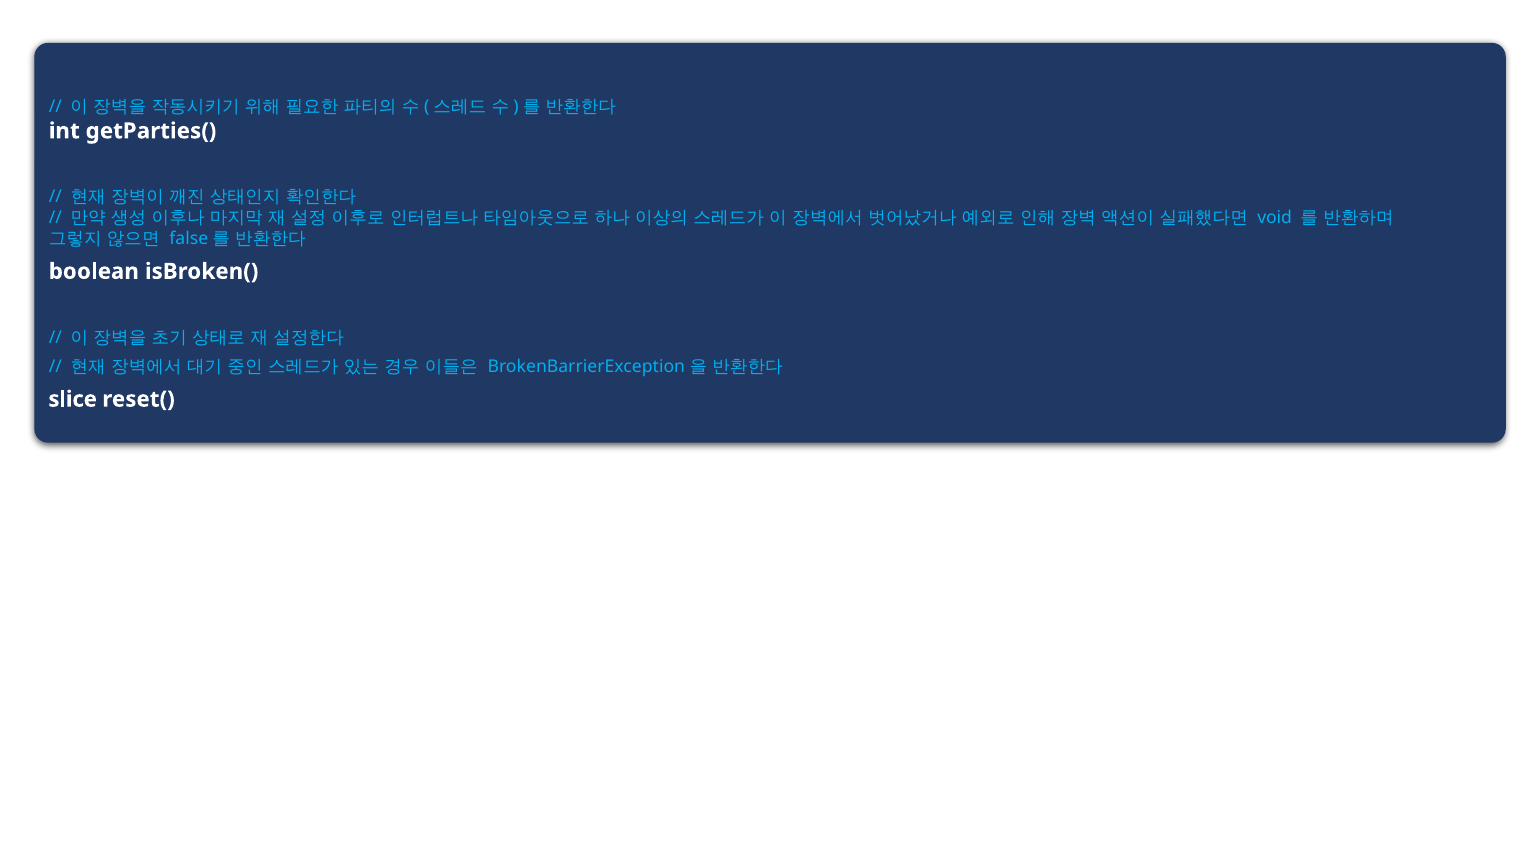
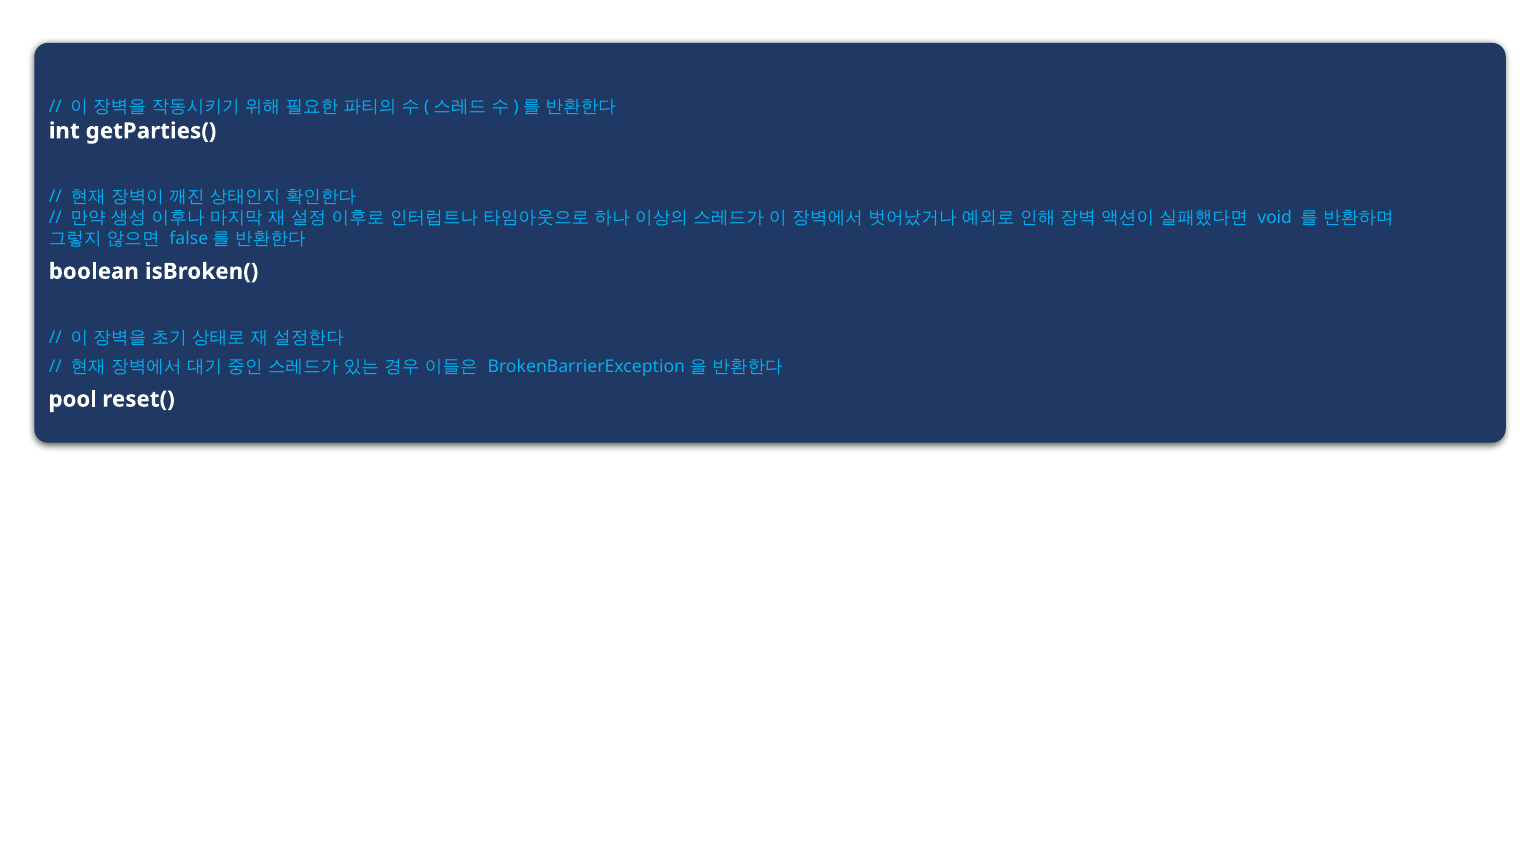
slice: slice -> pool
